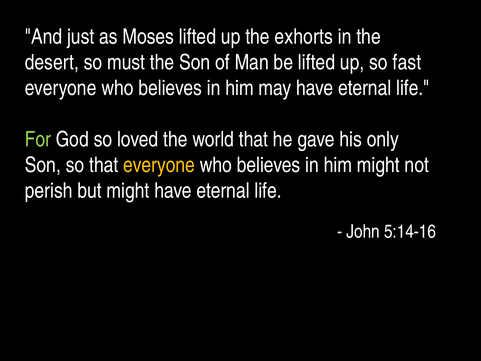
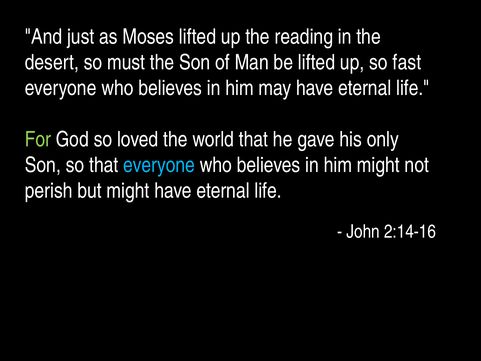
exhorts: exhorts -> reading
everyone at (159, 165) colour: yellow -> light blue
5:14-16: 5:14-16 -> 2:14-16
